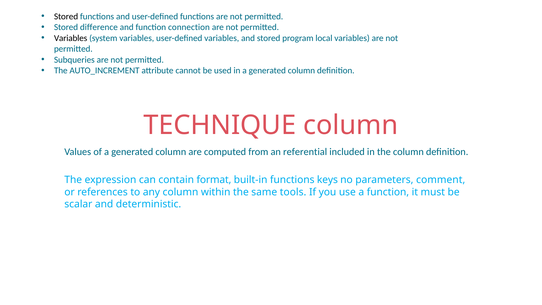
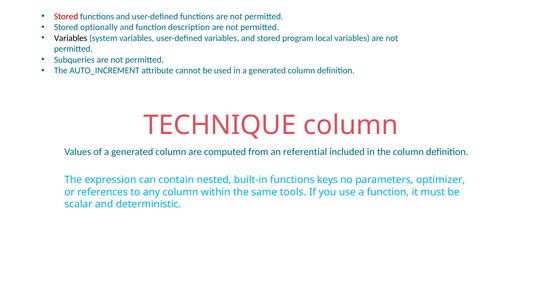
Stored at (66, 16) colour: black -> red
difference: difference -> optionally
connection: connection -> description
format: format -> nested
comment: comment -> optimizer
